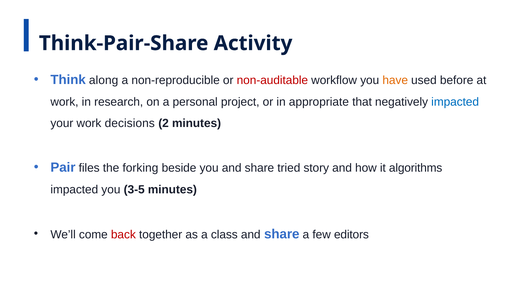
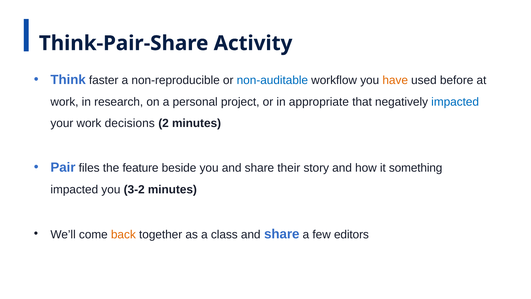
along: along -> faster
non-auditable colour: red -> blue
forking: forking -> feature
tried: tried -> their
algorithms: algorithms -> something
3-5: 3-5 -> 3-2
back colour: red -> orange
